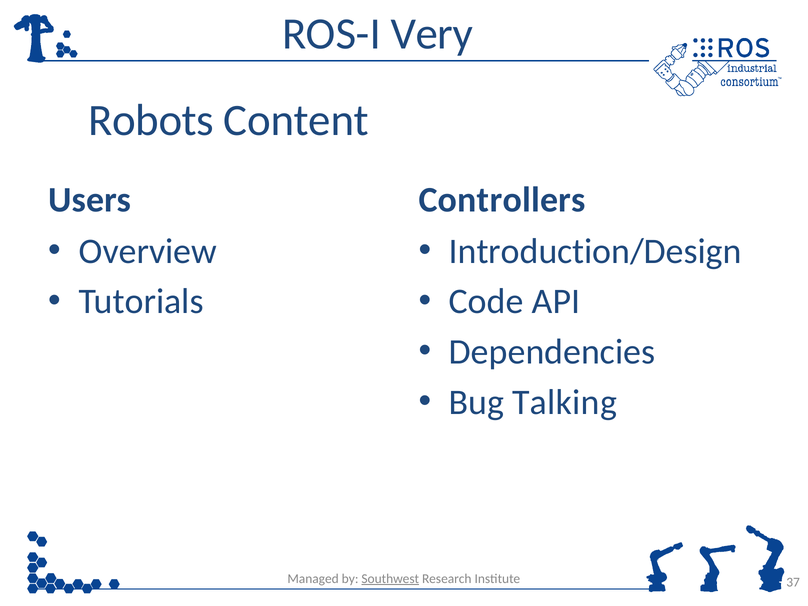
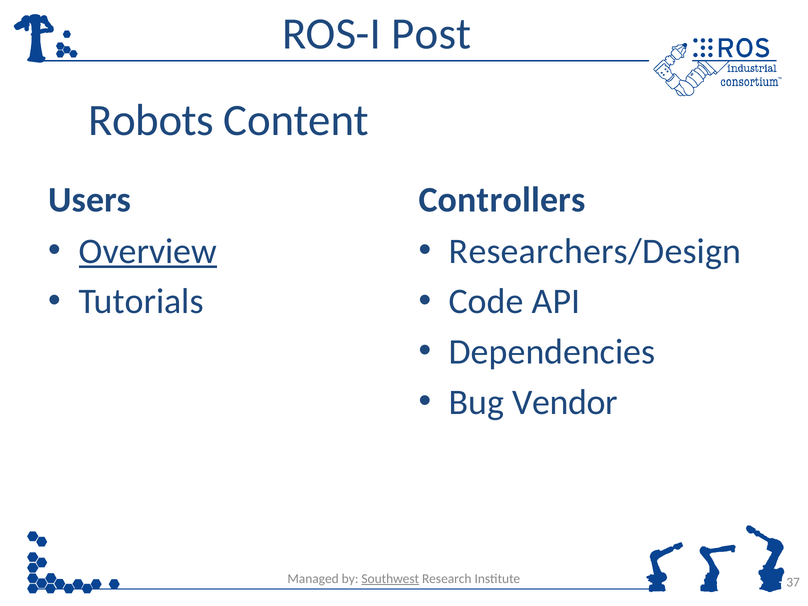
Very: Very -> Post
Overview underline: none -> present
Introduction/Design: Introduction/Design -> Researchers/Design
Talking: Talking -> Vendor
